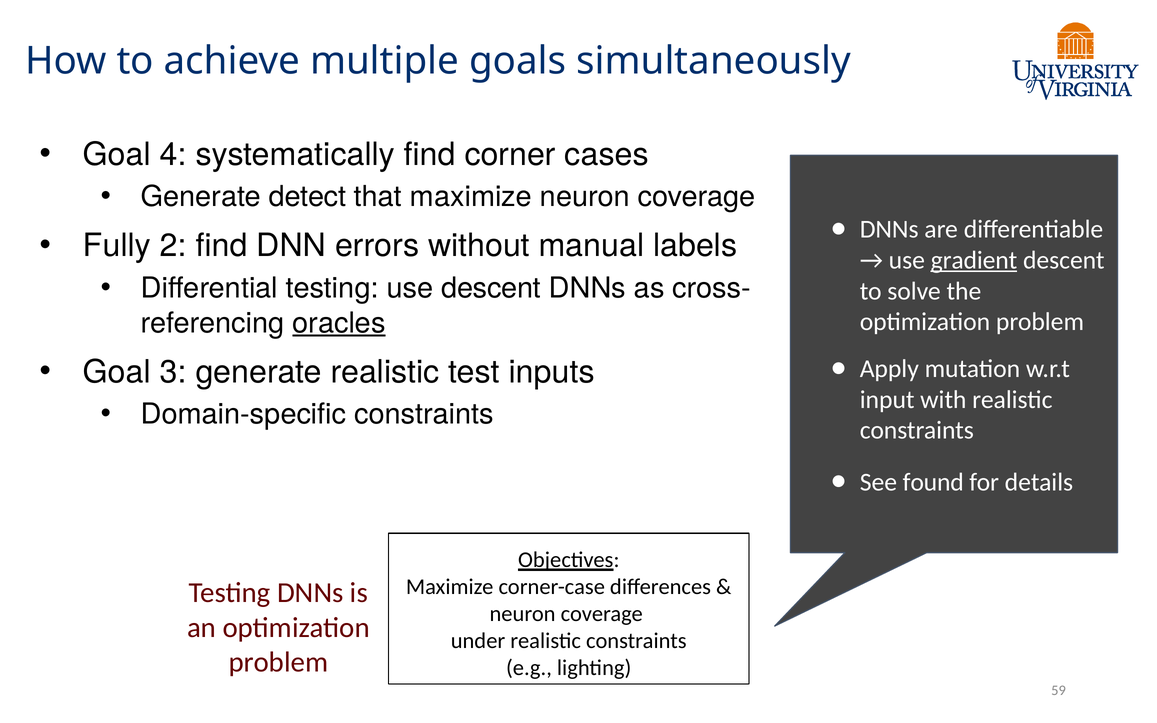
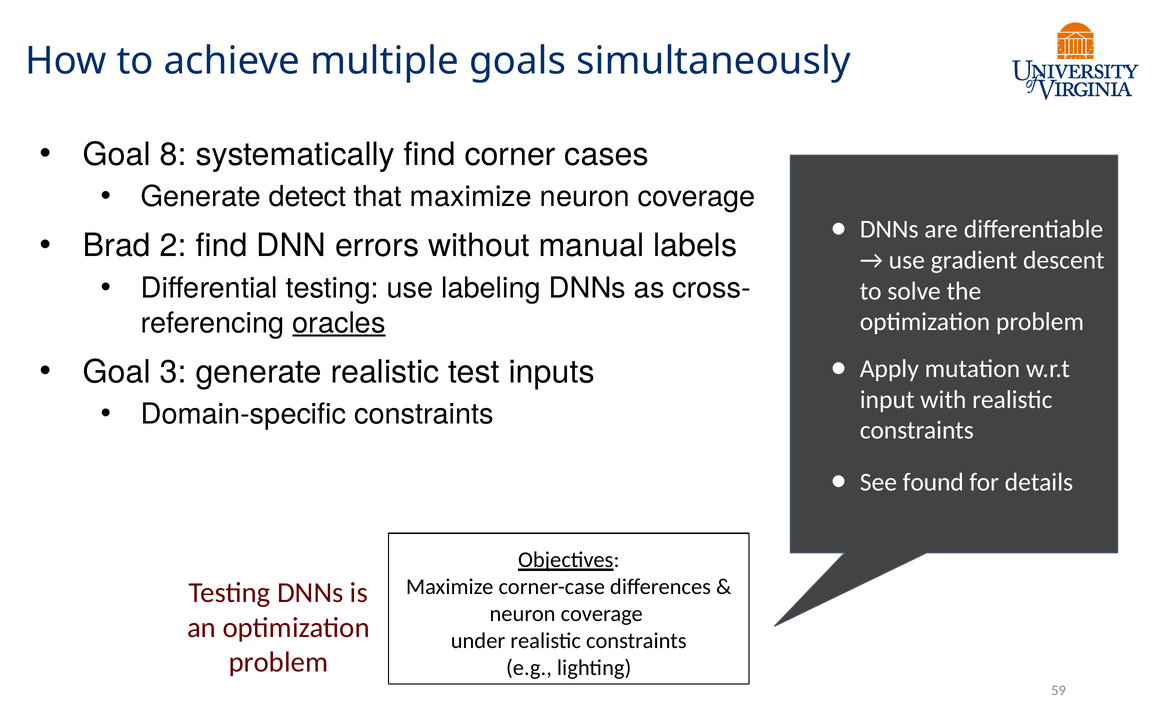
4: 4 -> 8
Fully: Fully -> Brad
gradient underline: present -> none
use descent: descent -> labeling
